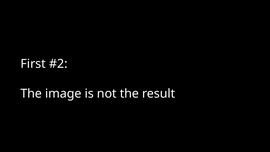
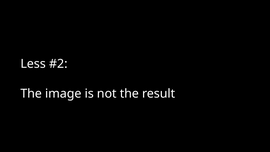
First: First -> Less
